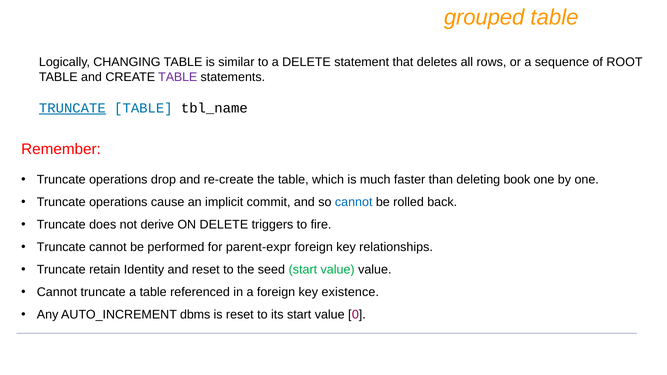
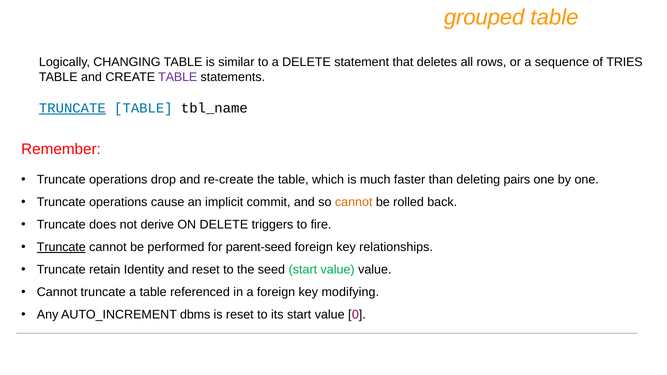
ROOT: ROOT -> TRIES
book: book -> pairs
cannot at (354, 202) colour: blue -> orange
Truncate at (61, 247) underline: none -> present
parent-expr: parent-expr -> parent-seed
existence: existence -> modifying
